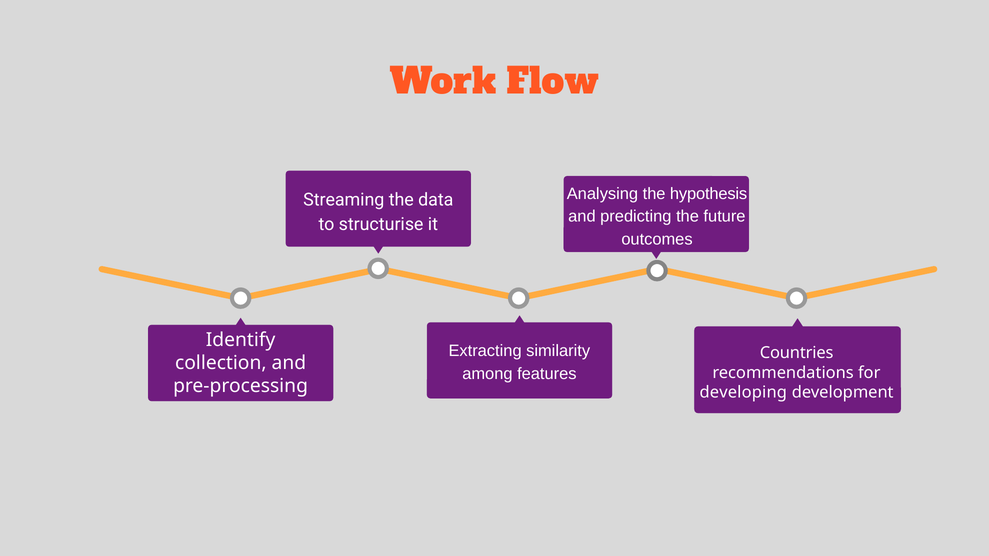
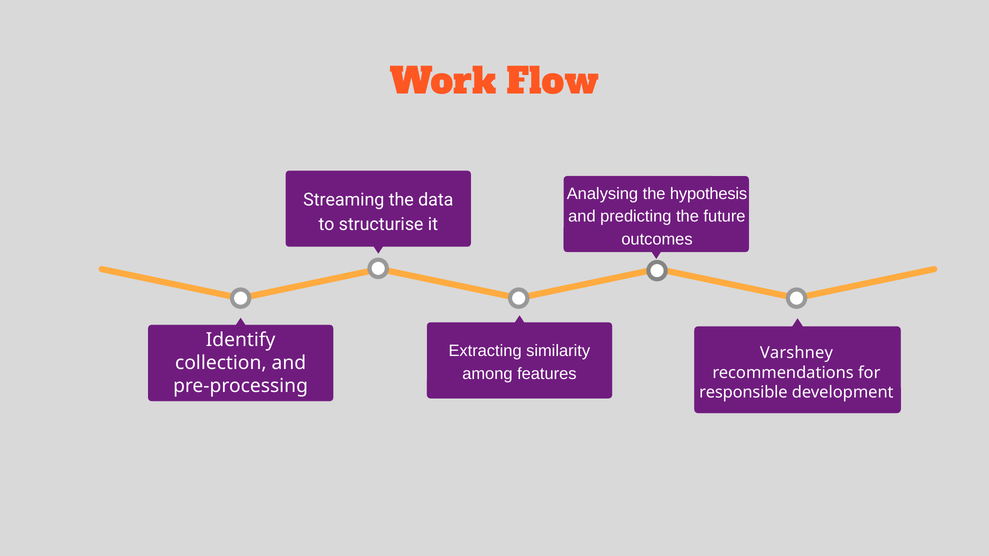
Countries: Countries -> Varshney
developing: developing -> responsible
